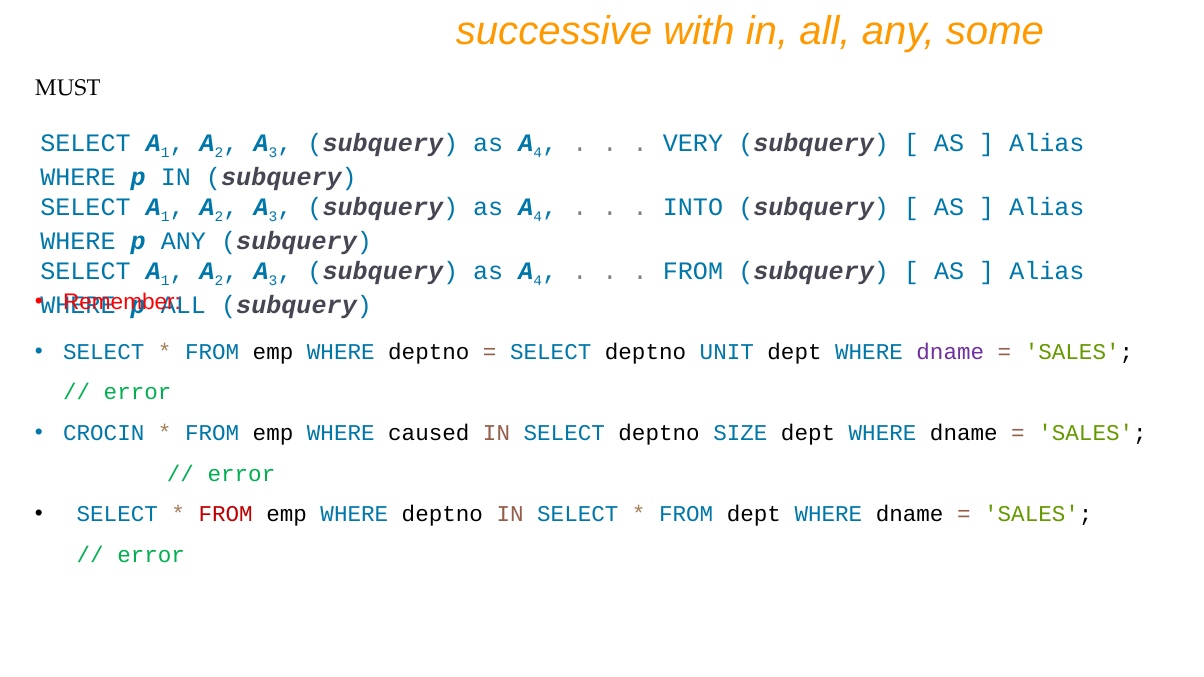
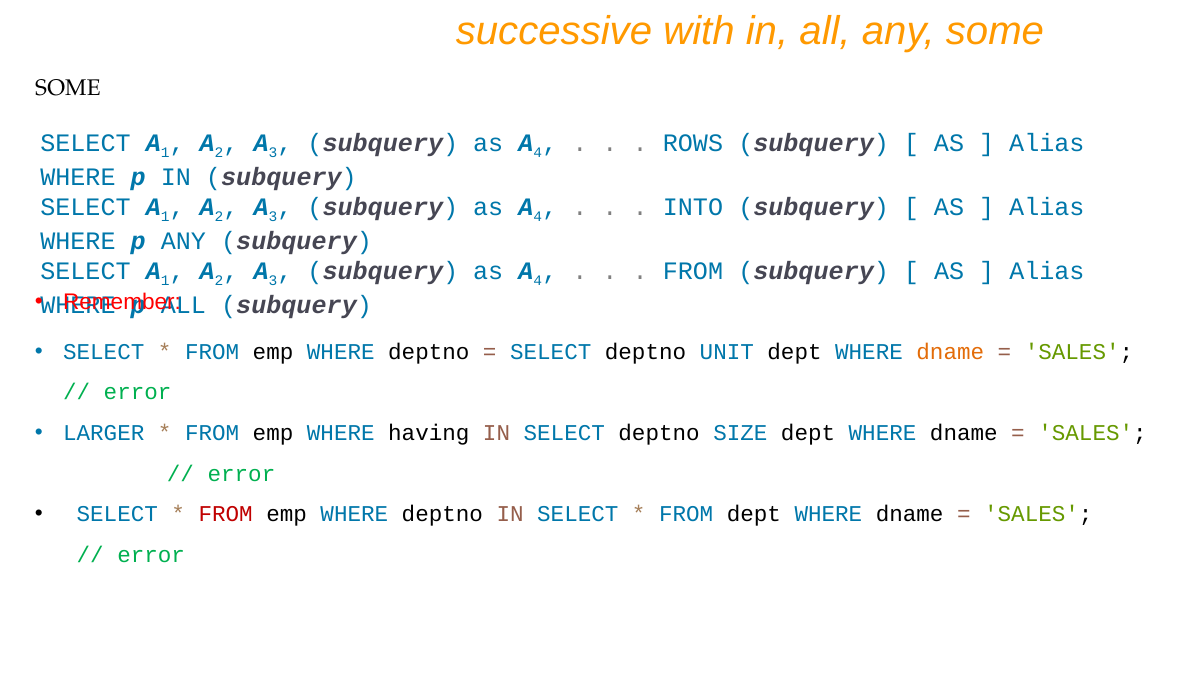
MUST at (68, 88): MUST -> SOME
VERY: VERY -> ROWS
dname at (950, 352) colour: purple -> orange
CROCIN: CROCIN -> LARGER
caused: caused -> having
